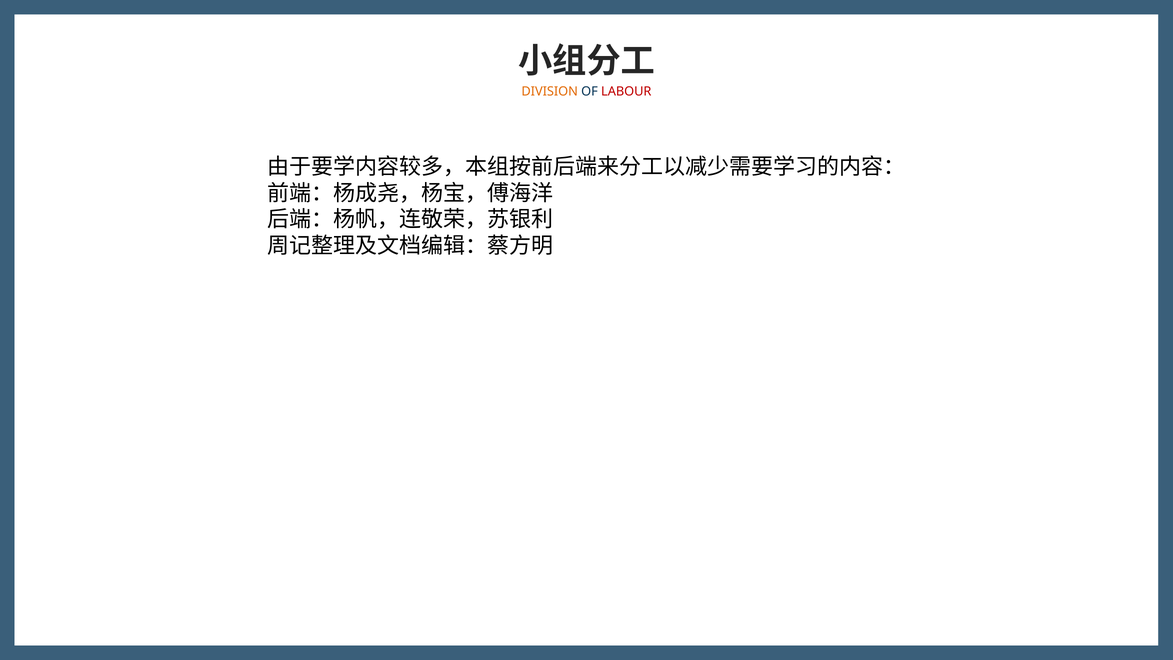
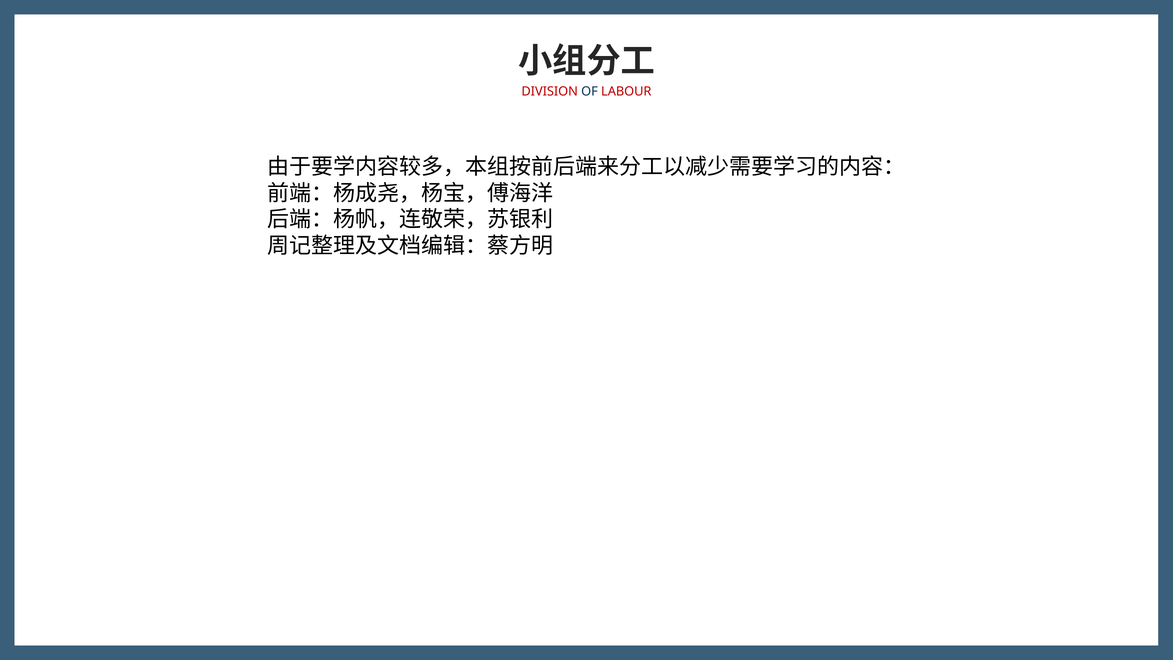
DIVISION colour: orange -> red
